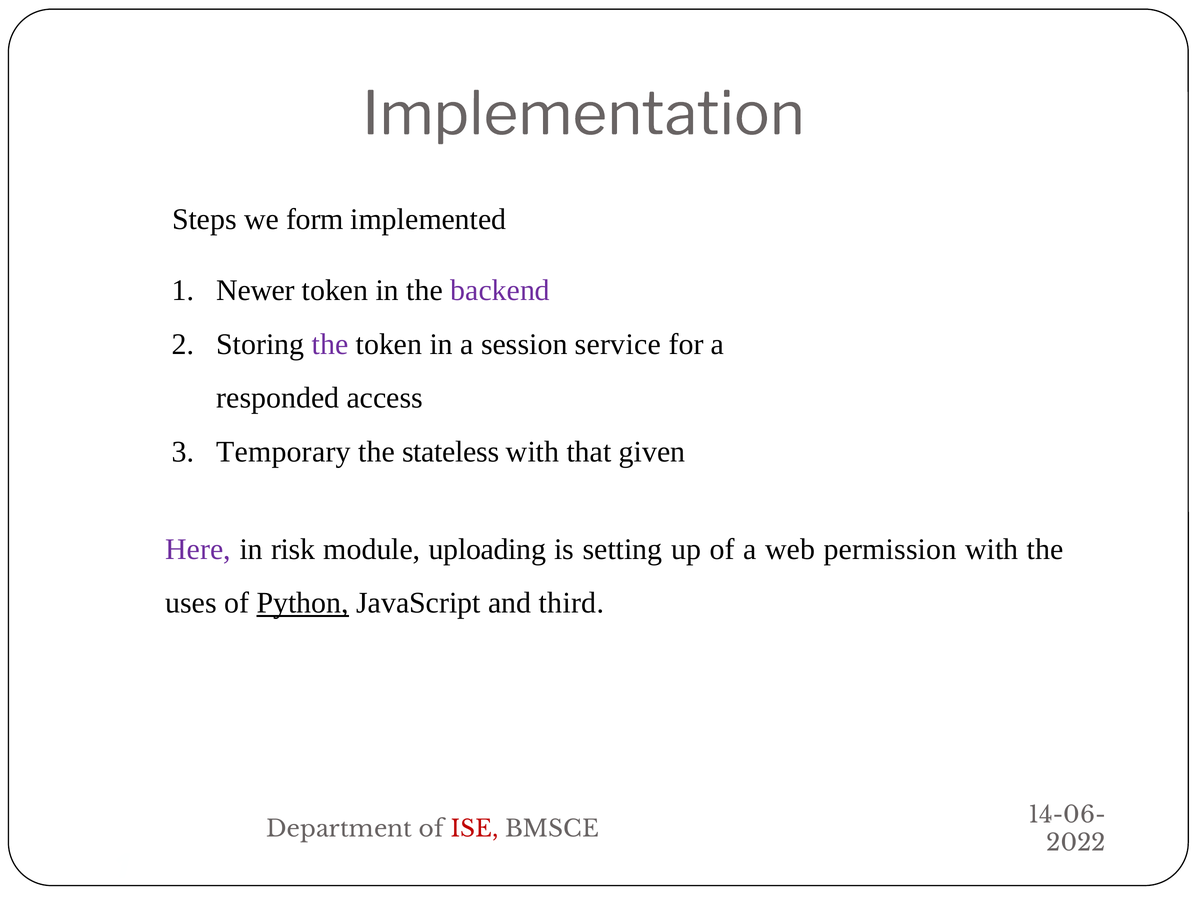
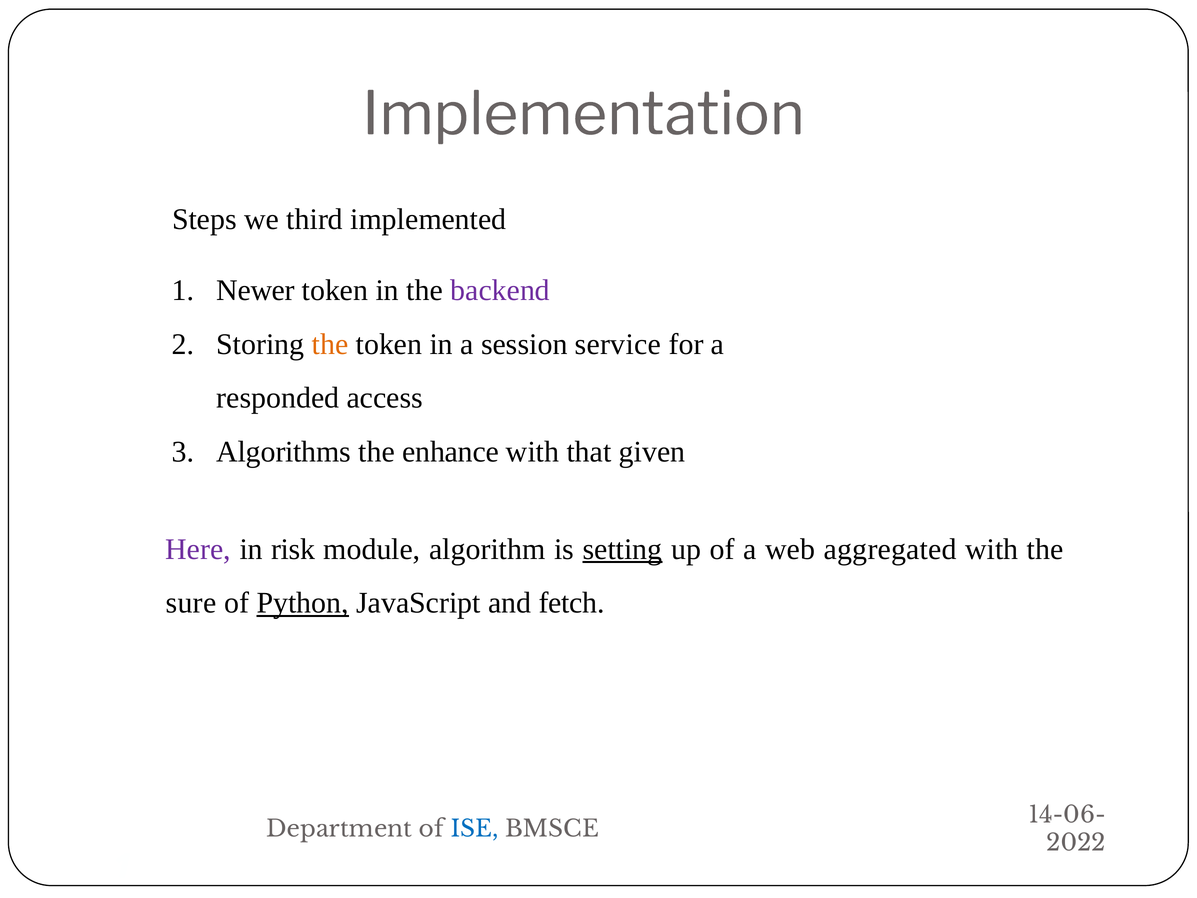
form: form -> third
the at (330, 344) colour: purple -> orange
Temporary: Temporary -> Algorithms
stateless: stateless -> enhance
uploading: uploading -> algorithm
setting underline: none -> present
permission: permission -> aggregated
uses: uses -> sure
third: third -> fetch
ISE colour: red -> blue
